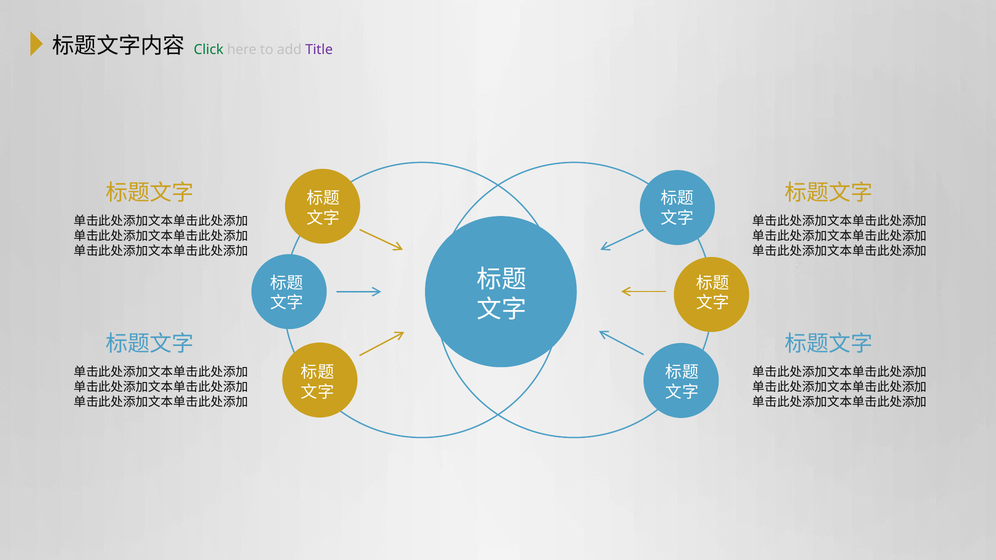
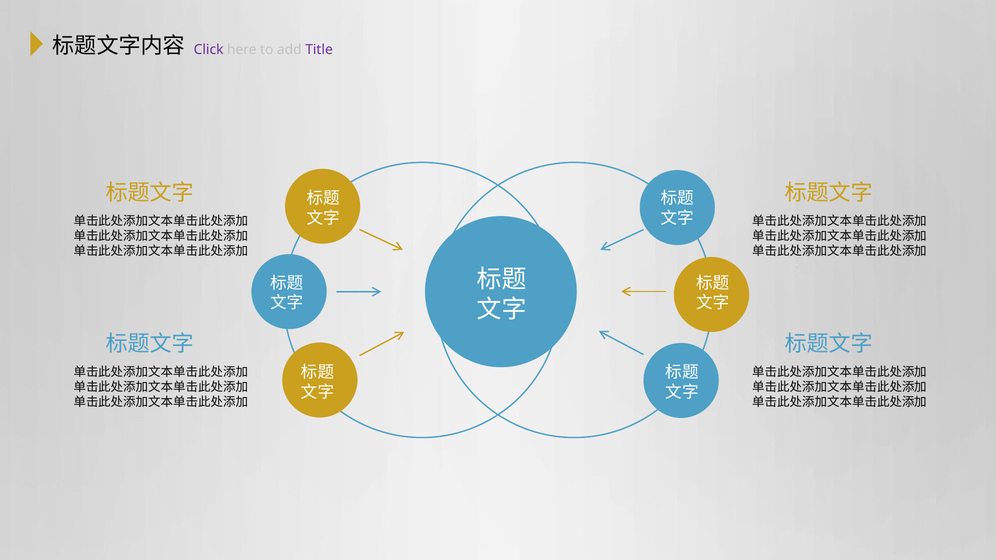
Click colour: green -> purple
